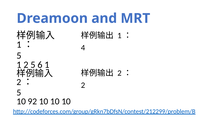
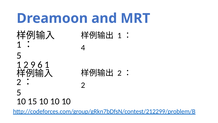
2 5: 5 -> 9
92: 92 -> 15
